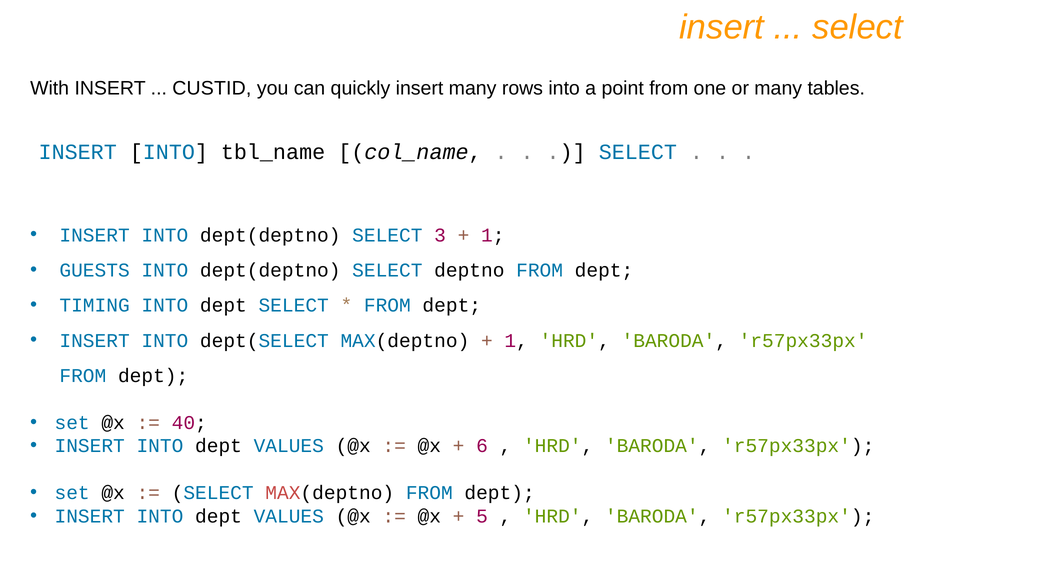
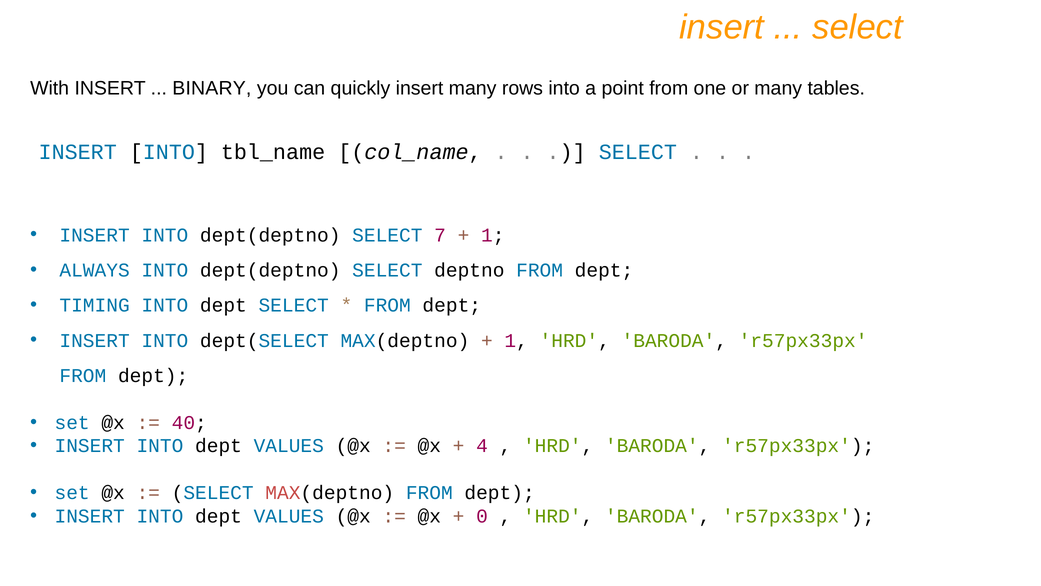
CUSTID: CUSTID -> BINARY
3: 3 -> 7
GUESTS: GUESTS -> ALWAYS
6: 6 -> 4
5: 5 -> 0
